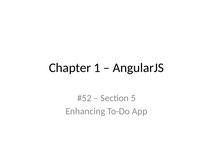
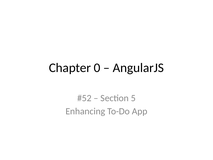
1: 1 -> 0
